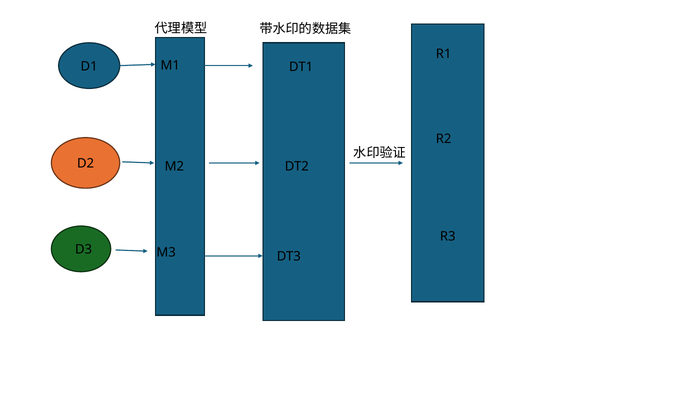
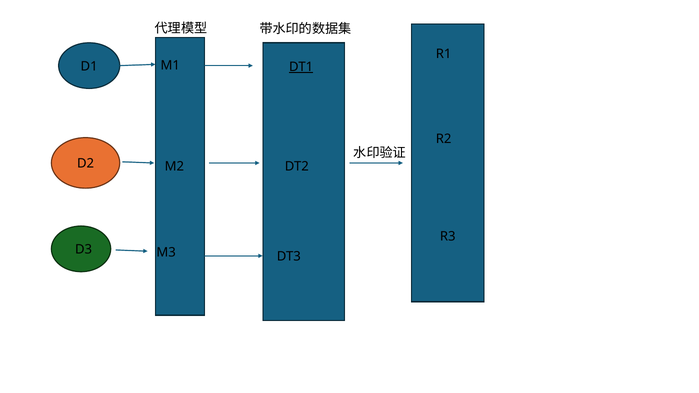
DT1 underline: none -> present
